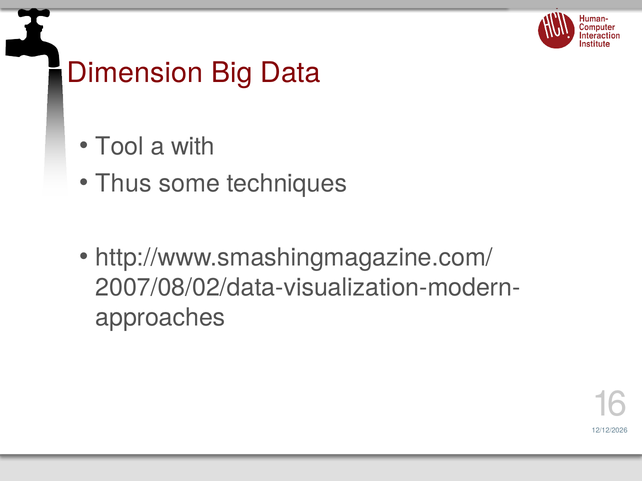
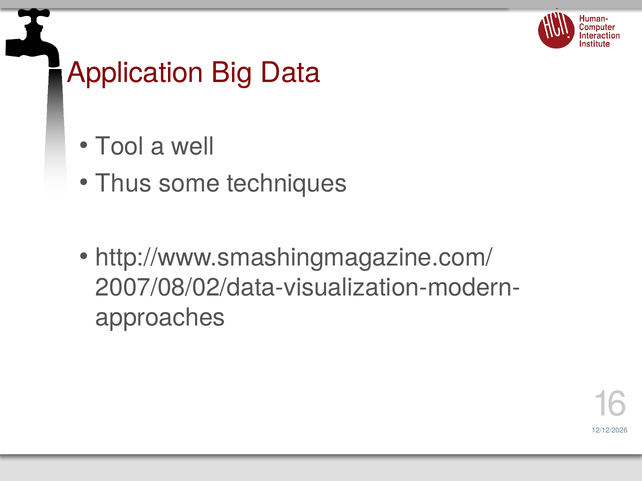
Dimension: Dimension -> Application
with: with -> well
